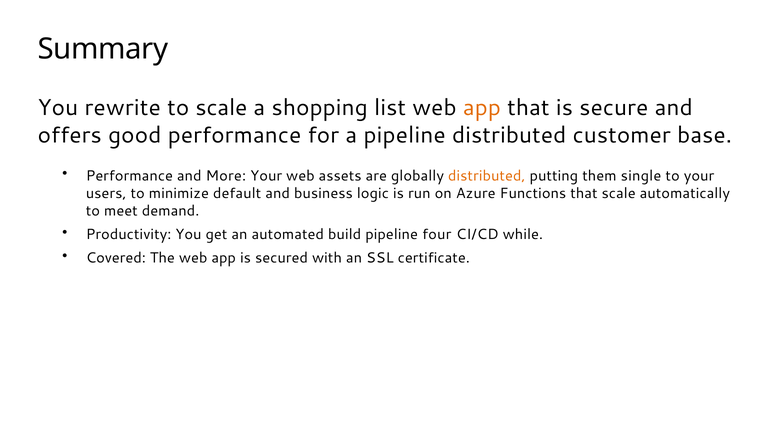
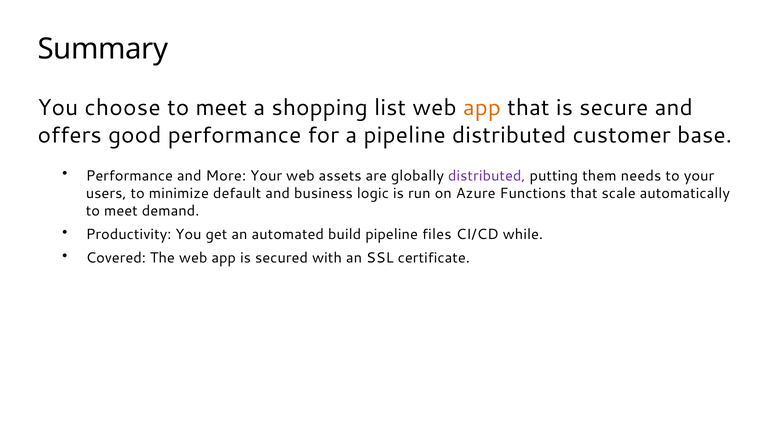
rewrite: rewrite -> choose
scale at (221, 108): scale -> meet
distributed at (487, 176) colour: orange -> purple
single: single -> needs
four: four -> files
